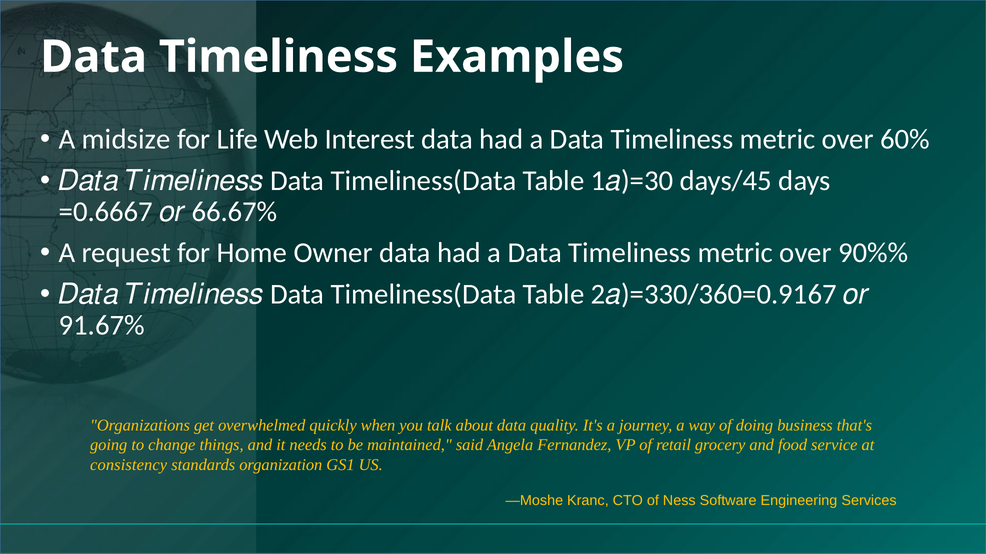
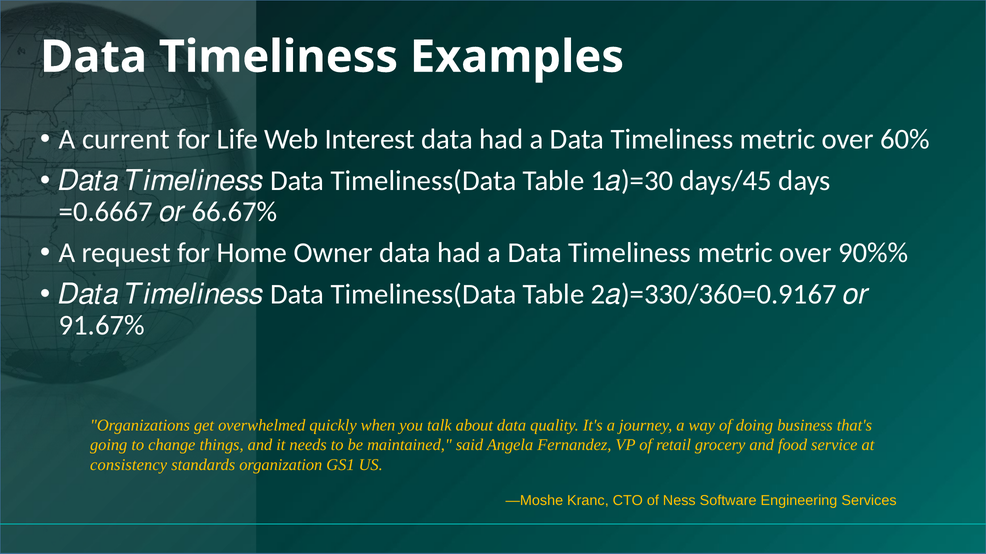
midsize: midsize -> current
